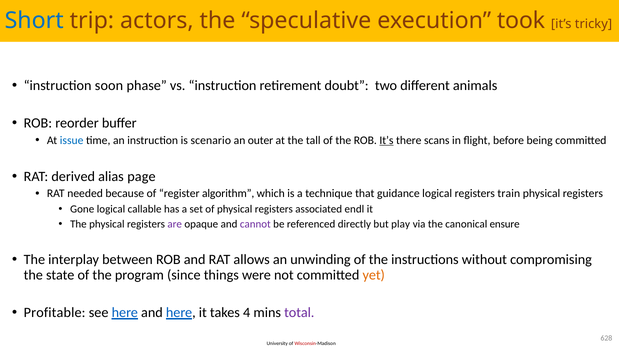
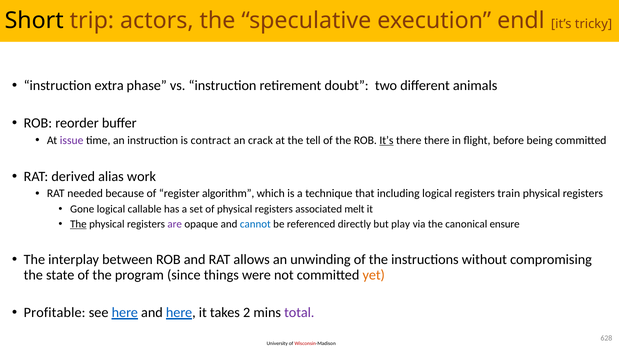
Short colour: blue -> black
took: took -> endl
soon: soon -> extra
issue colour: blue -> purple
scenario: scenario -> contract
outer: outer -> crack
tall: tall -> tell
there scans: scans -> there
page: page -> work
guidance: guidance -> including
endl: endl -> melt
The at (78, 224) underline: none -> present
cannot colour: purple -> blue
4: 4 -> 2
